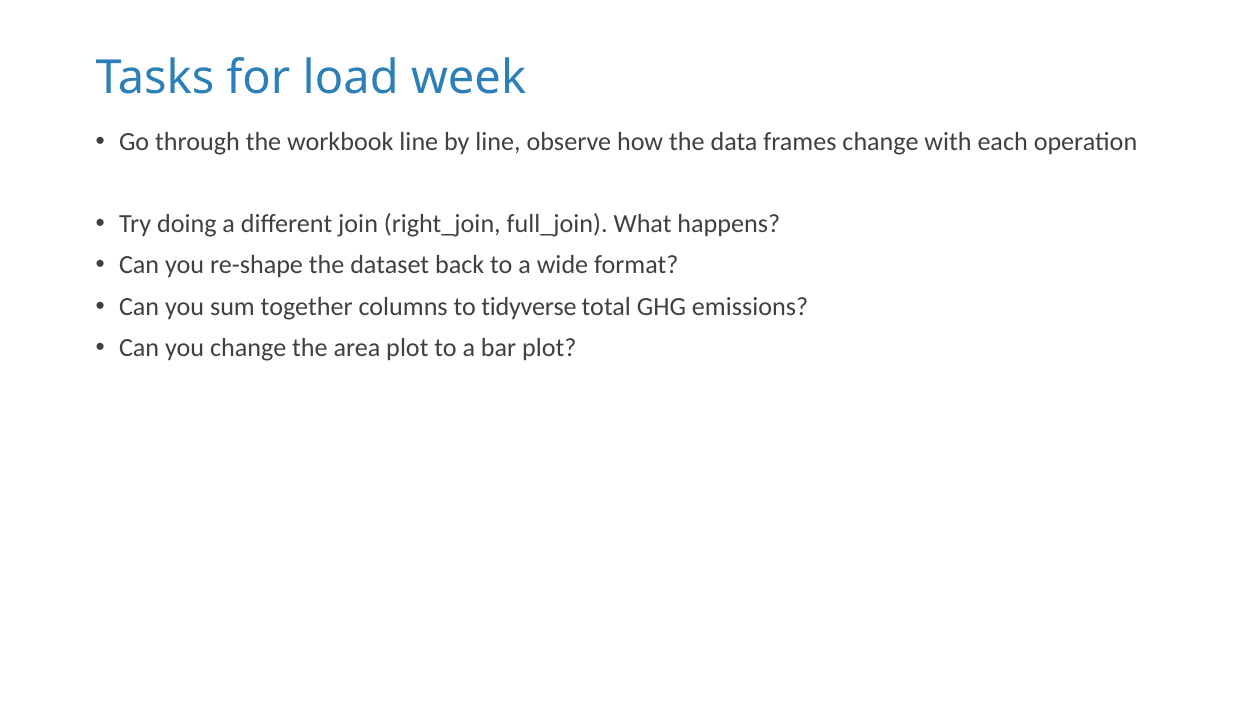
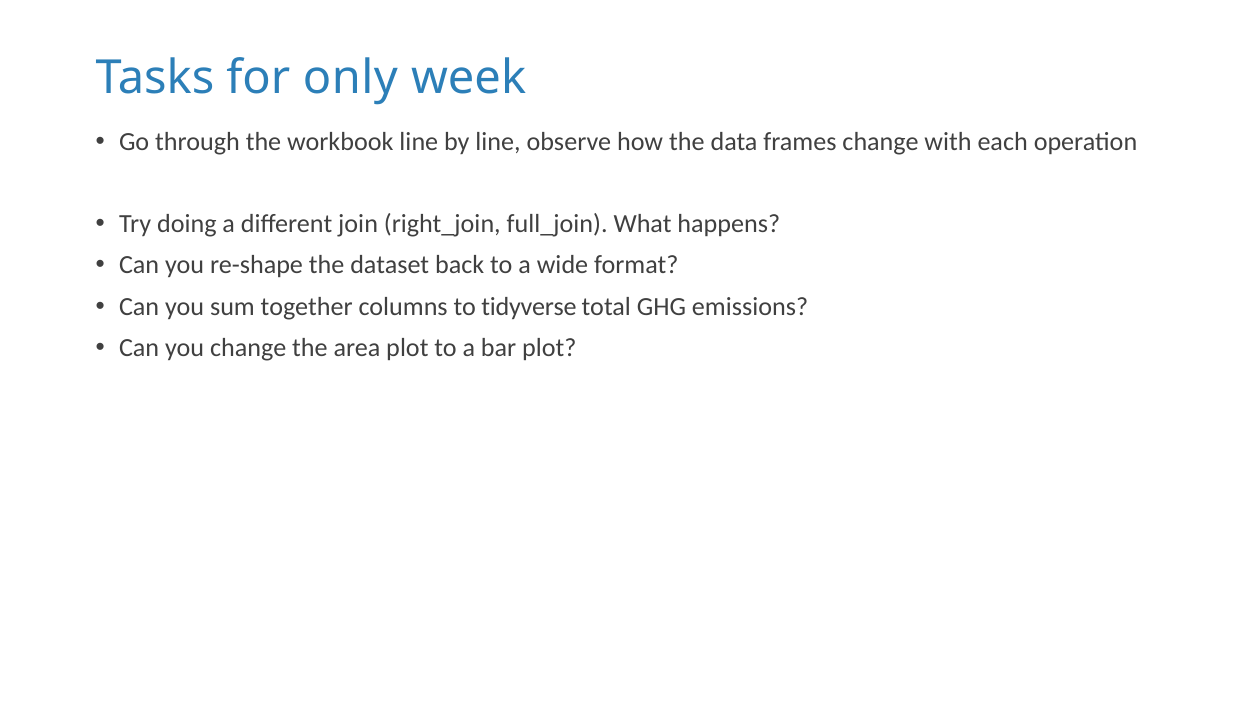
load: load -> only
